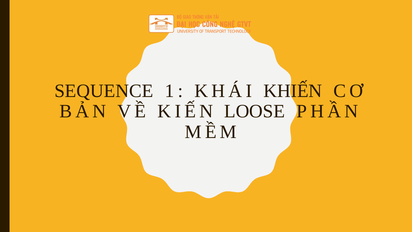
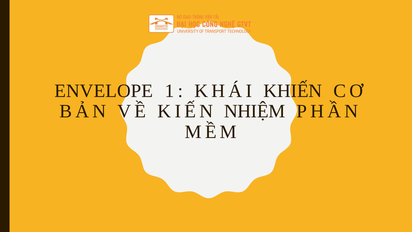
SEQUENCE: SEQUENCE -> ENVELOPE
LOOSE: LOOSE -> NHIỆM
